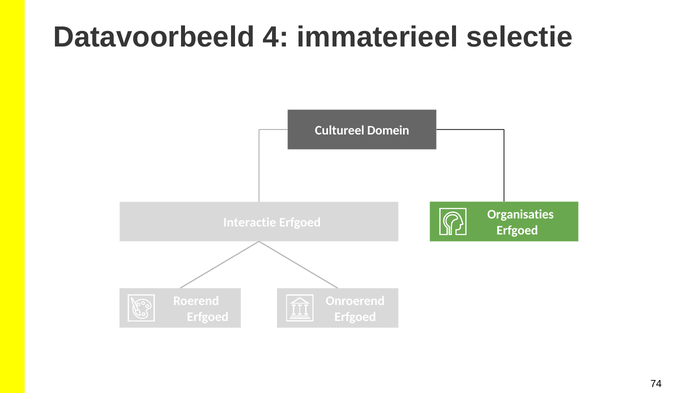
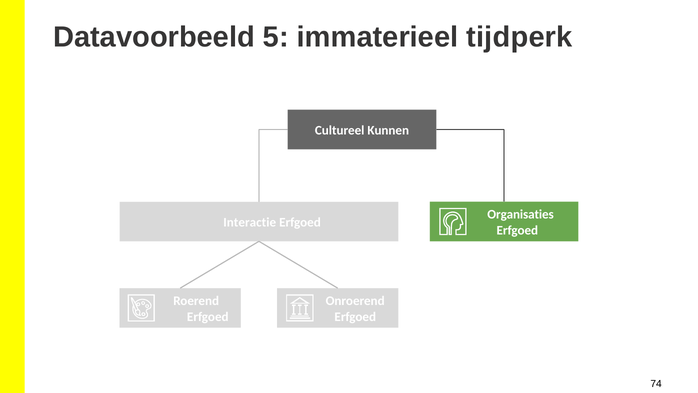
4: 4 -> 5
selectie: selectie -> tijdperk
Domein: Domein -> Kunnen
